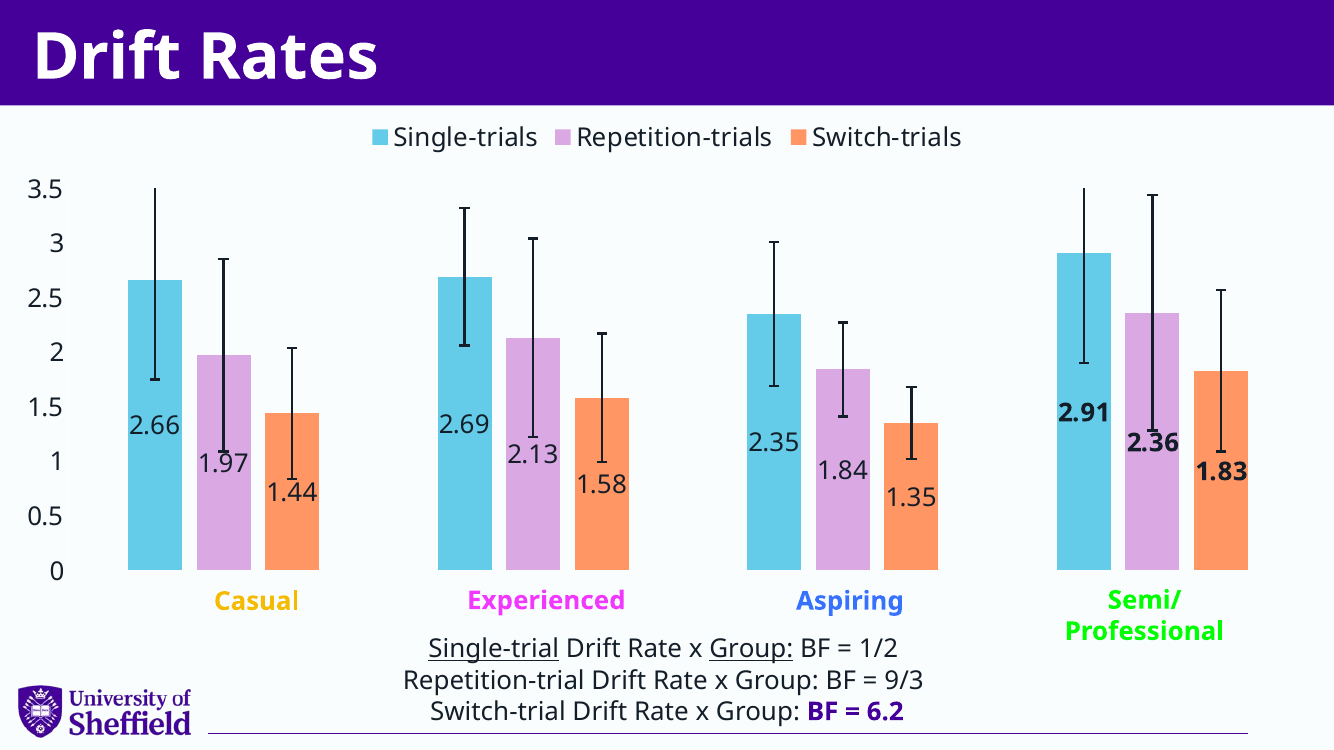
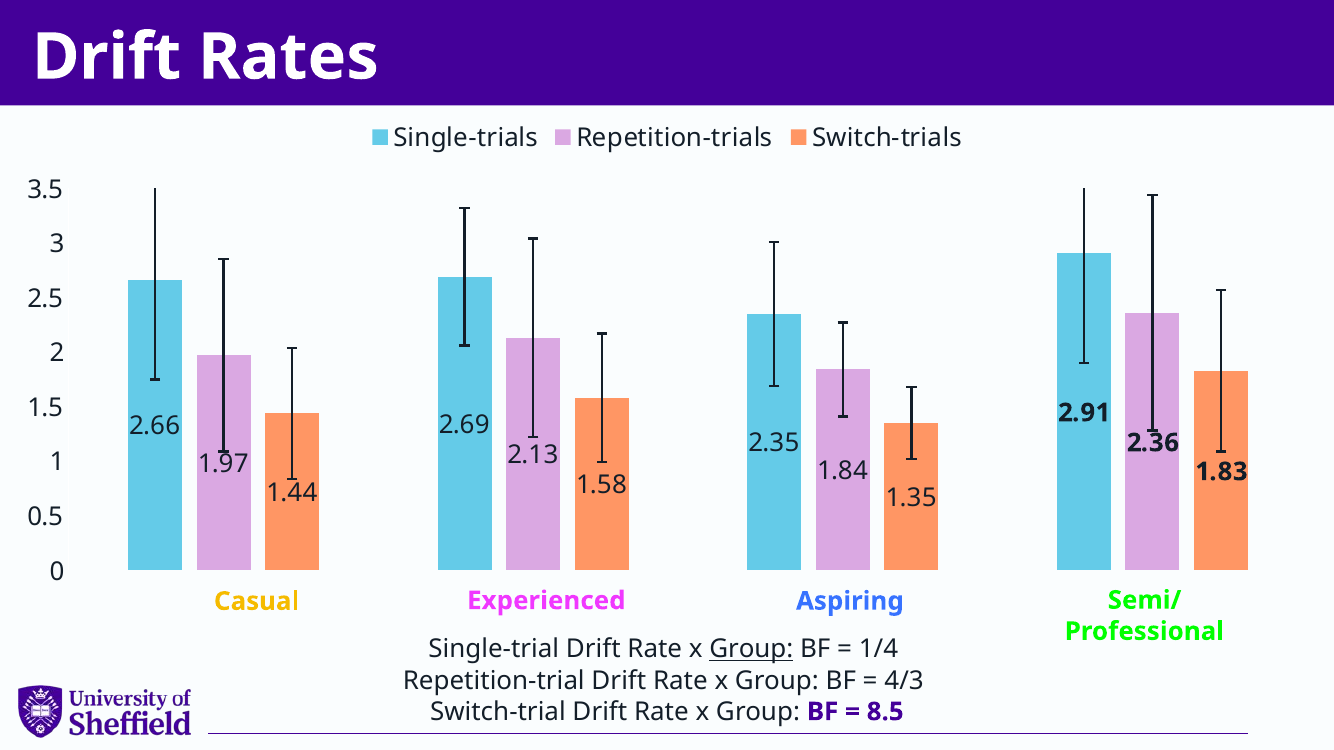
Single-trial underline: present -> none
1/2: 1/2 -> 1/4
9/3: 9/3 -> 4/3
6.2: 6.2 -> 8.5
